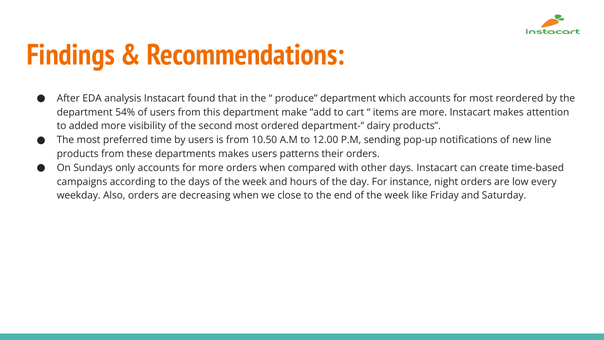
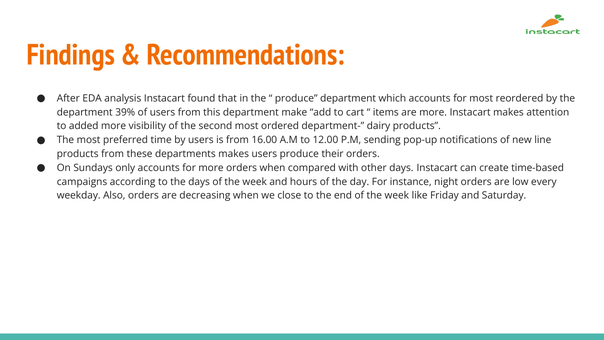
54%: 54% -> 39%
10.50: 10.50 -> 16.00
users patterns: patterns -> produce
